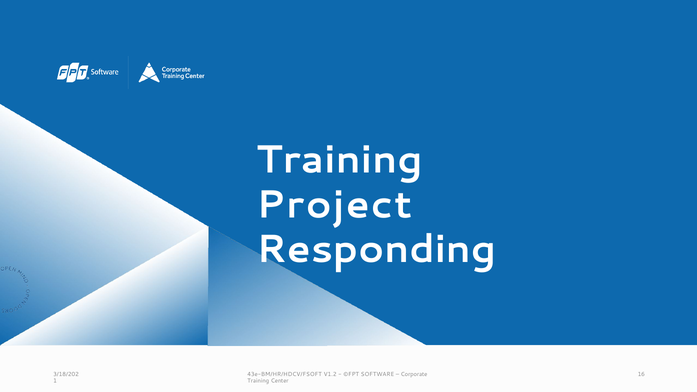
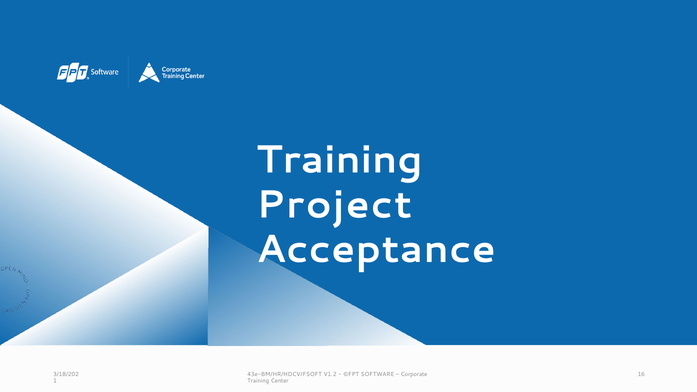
Responding: Responding -> Acceptance
